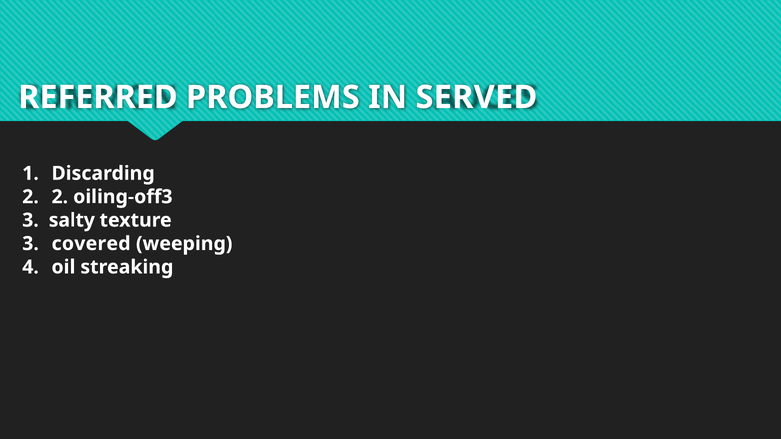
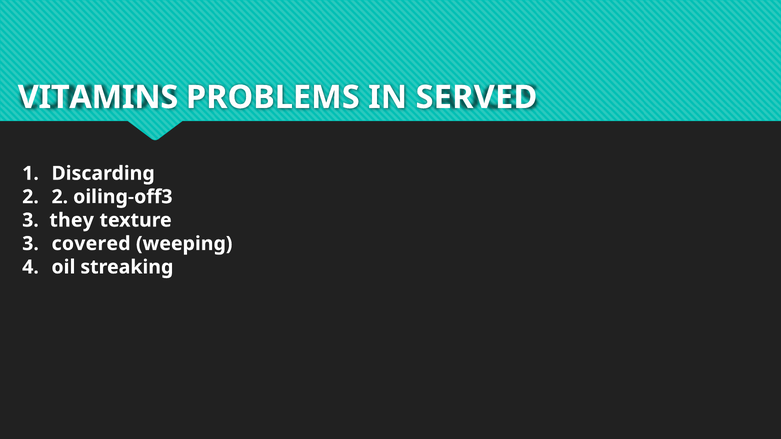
REFERRED: REFERRED -> VITAMINS
salty: salty -> they
